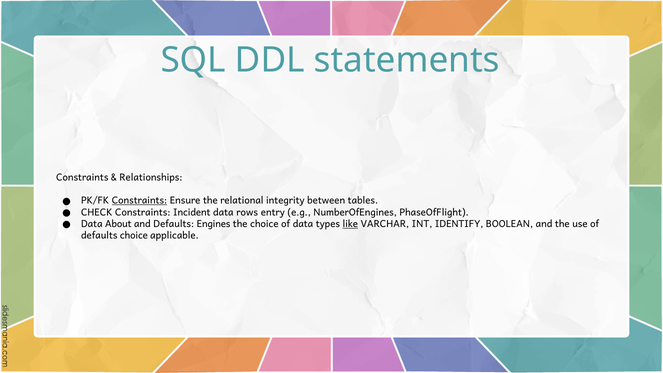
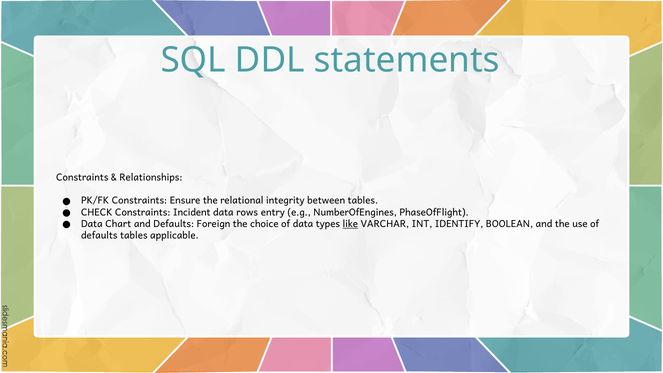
Constraints at (139, 201) underline: present -> none
About: About -> Chart
Engines: Engines -> Foreign
defaults choice: choice -> tables
